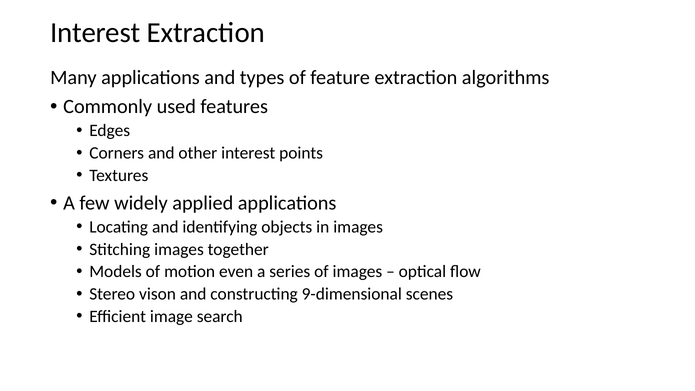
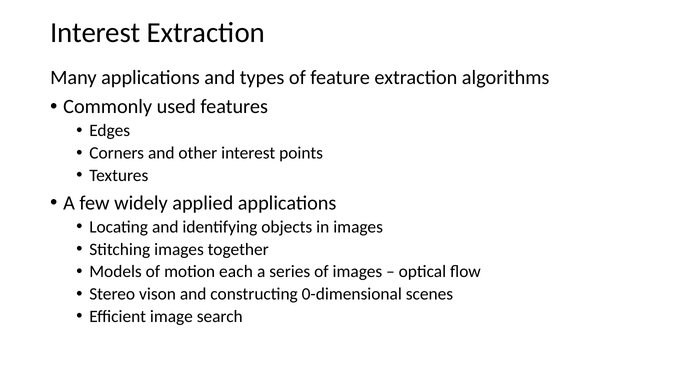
even: even -> each
9-dimensional: 9-dimensional -> 0-dimensional
